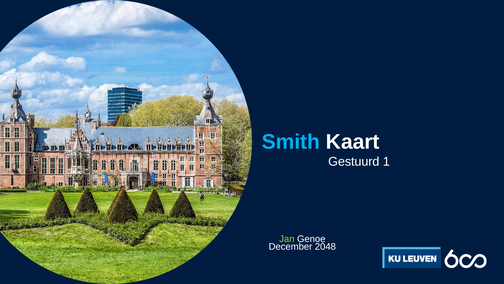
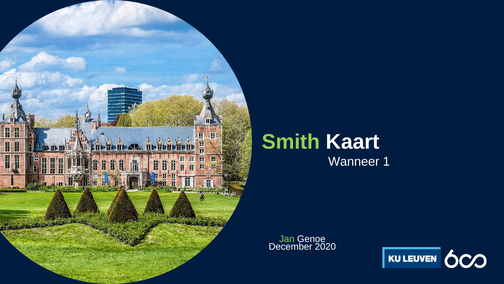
Smith colour: light blue -> light green
Gestuurd: Gestuurd -> Wanneer
2048: 2048 -> 2020
